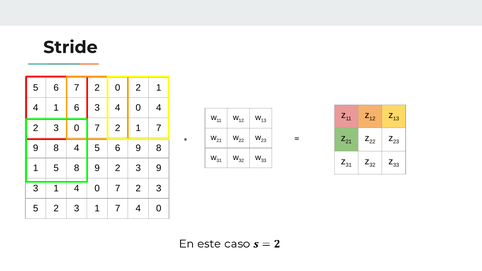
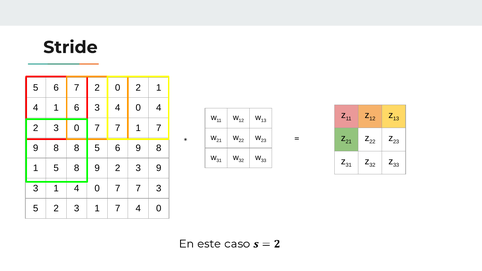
3 0 7 2: 2 -> 7
8 4: 4 -> 8
4 0 7 2: 2 -> 7
